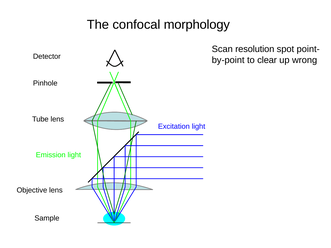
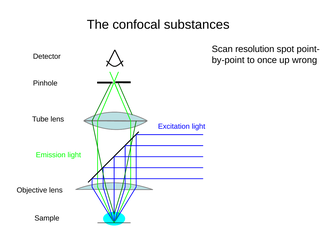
morphology: morphology -> substances
clear: clear -> once
